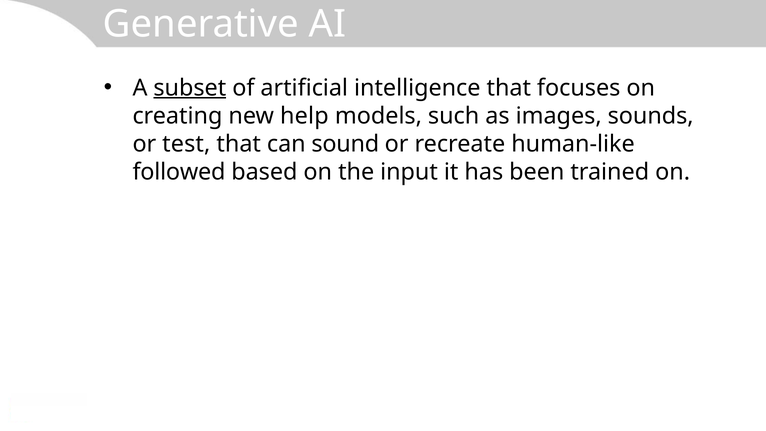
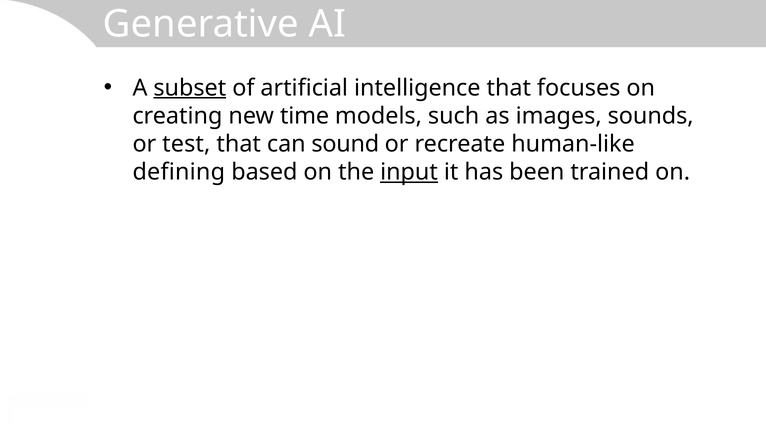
help: help -> time
followed: followed -> defining
input underline: none -> present
